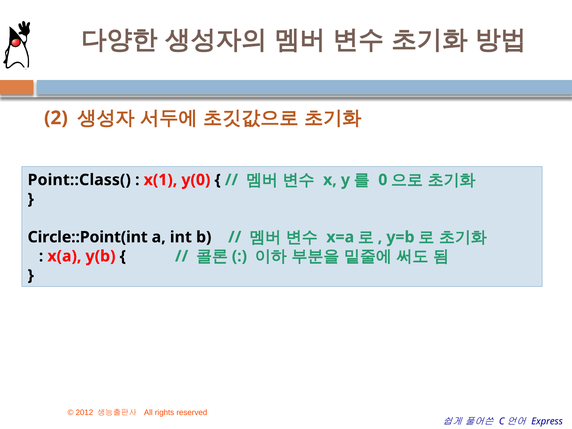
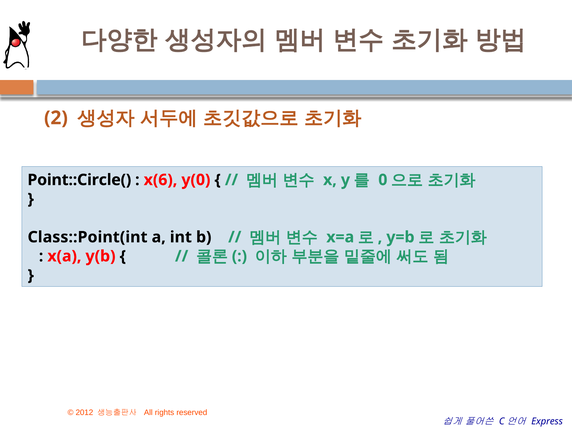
Point::Class(: Point::Class( -> Point::Circle(
x(1: x(1 -> x(6
Circle::Point(int: Circle::Point(int -> Class::Point(int
